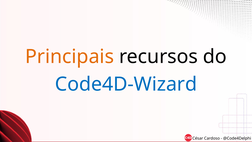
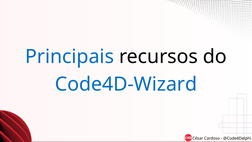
Principais colour: orange -> blue
